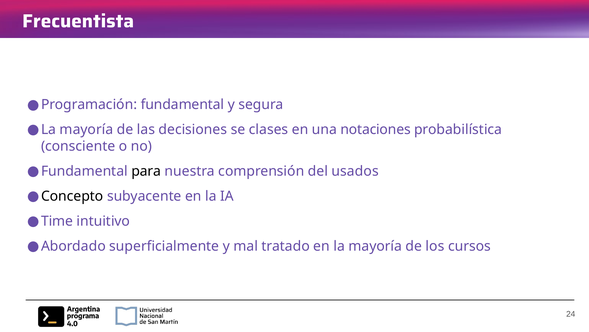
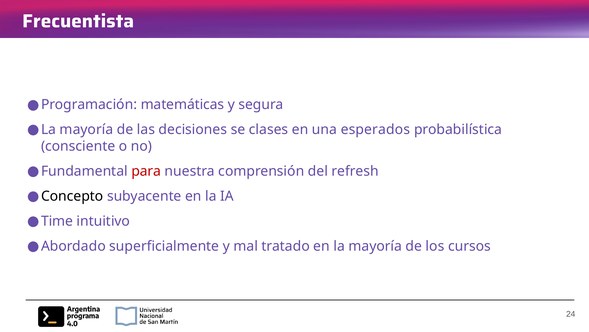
Programación fundamental: fundamental -> matemáticas
notaciones: notaciones -> esperados
para colour: black -> red
usados: usados -> refresh
